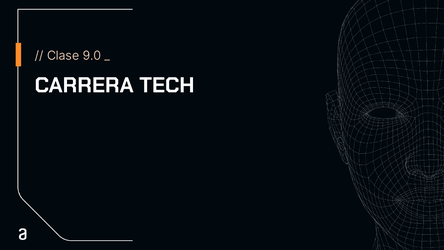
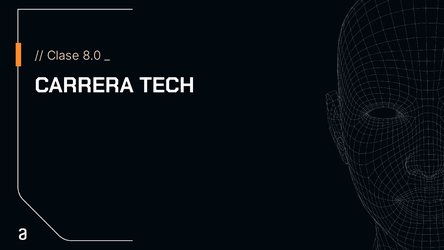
9.0: 9.0 -> 8.0
